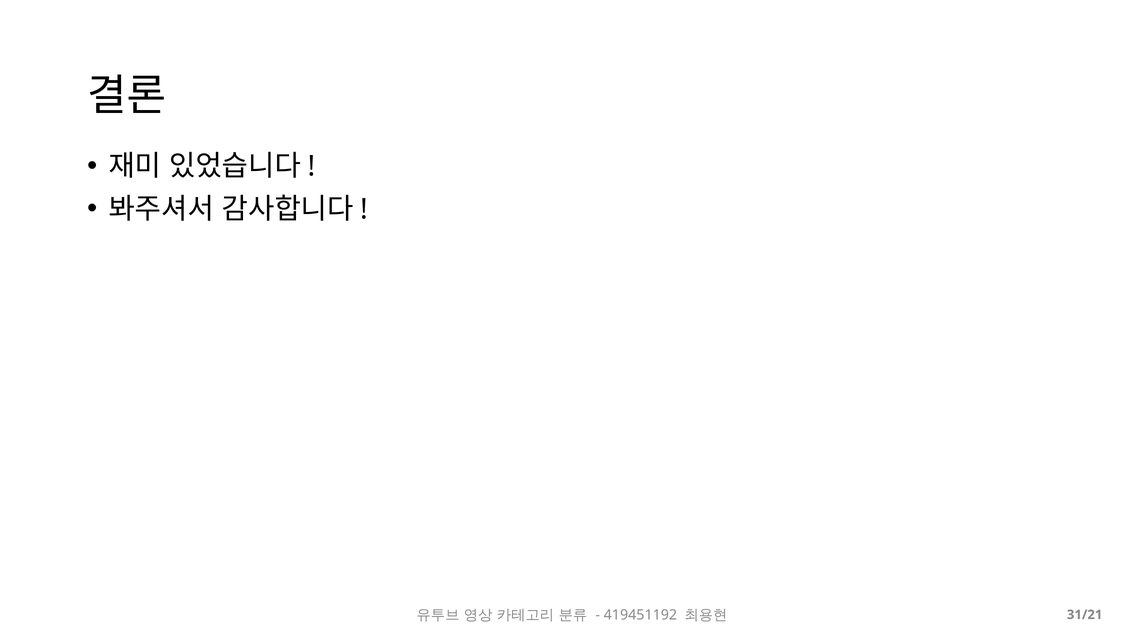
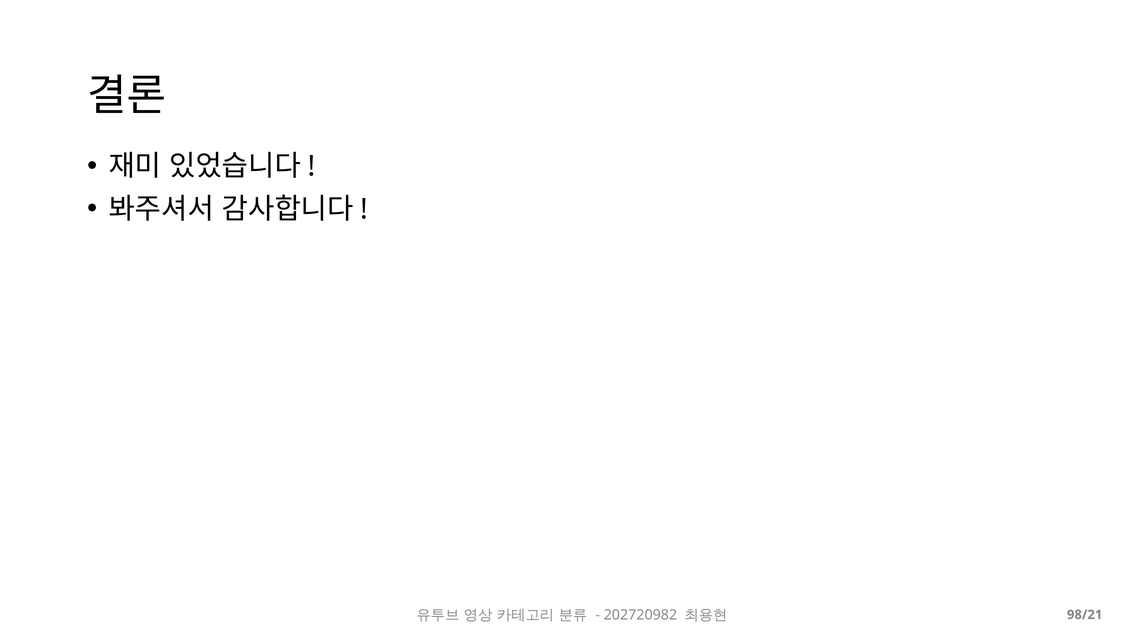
419451192: 419451192 -> 202720982
31/21: 31/21 -> 98/21
